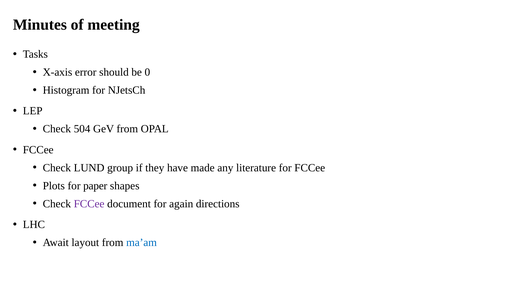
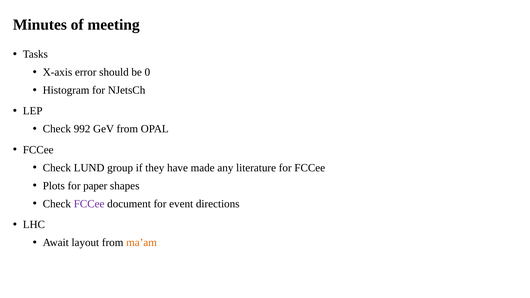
504: 504 -> 992
again: again -> event
ma’am colour: blue -> orange
